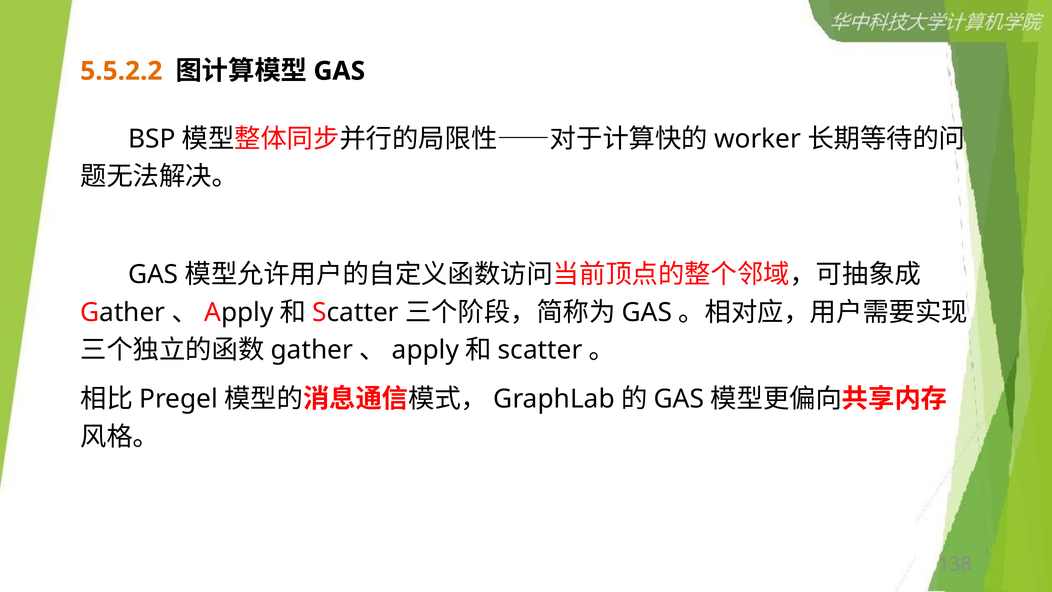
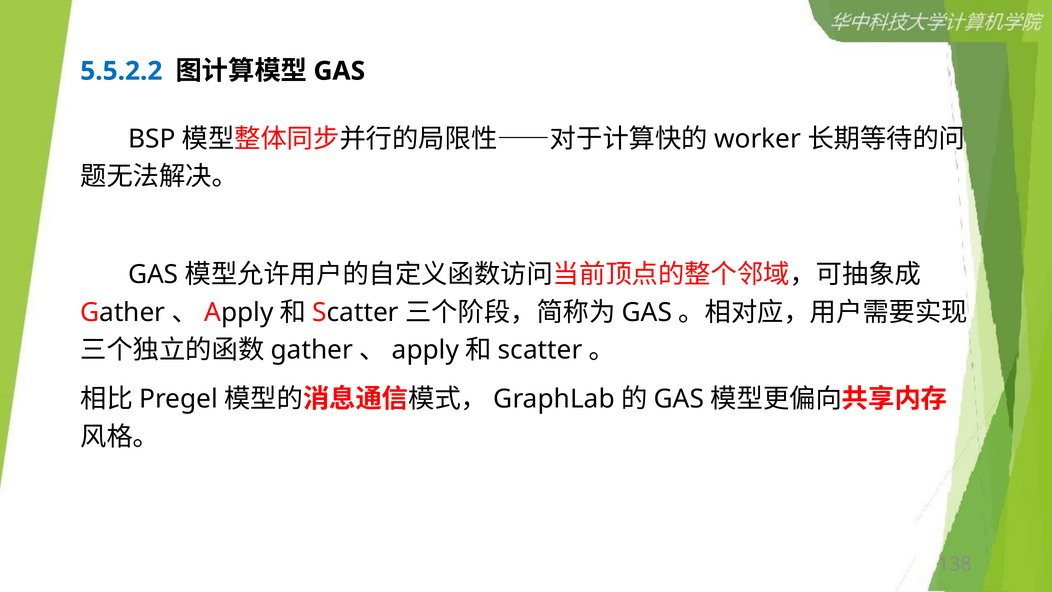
5.5.2.2 colour: orange -> blue
